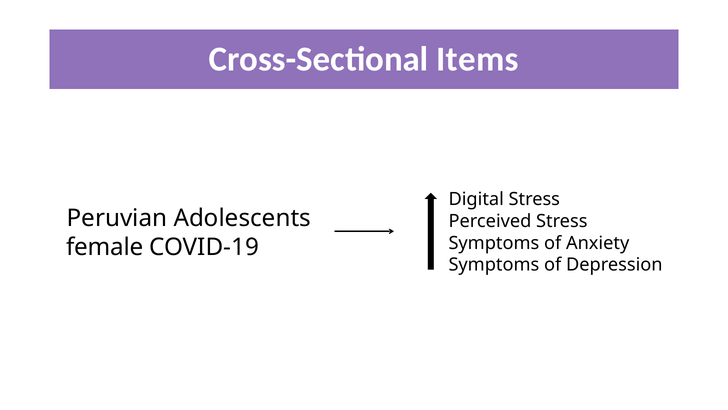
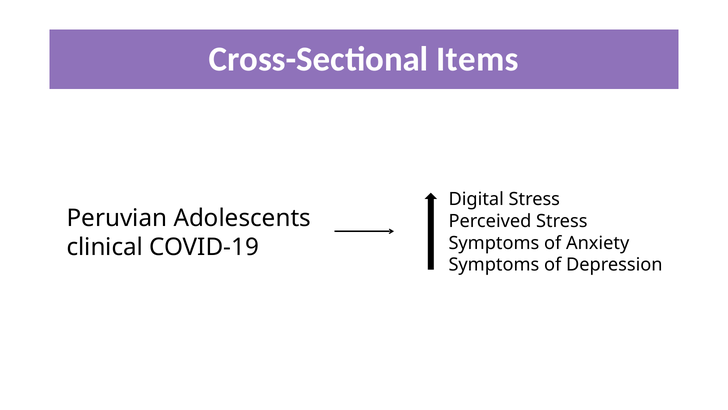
female: female -> clinical
